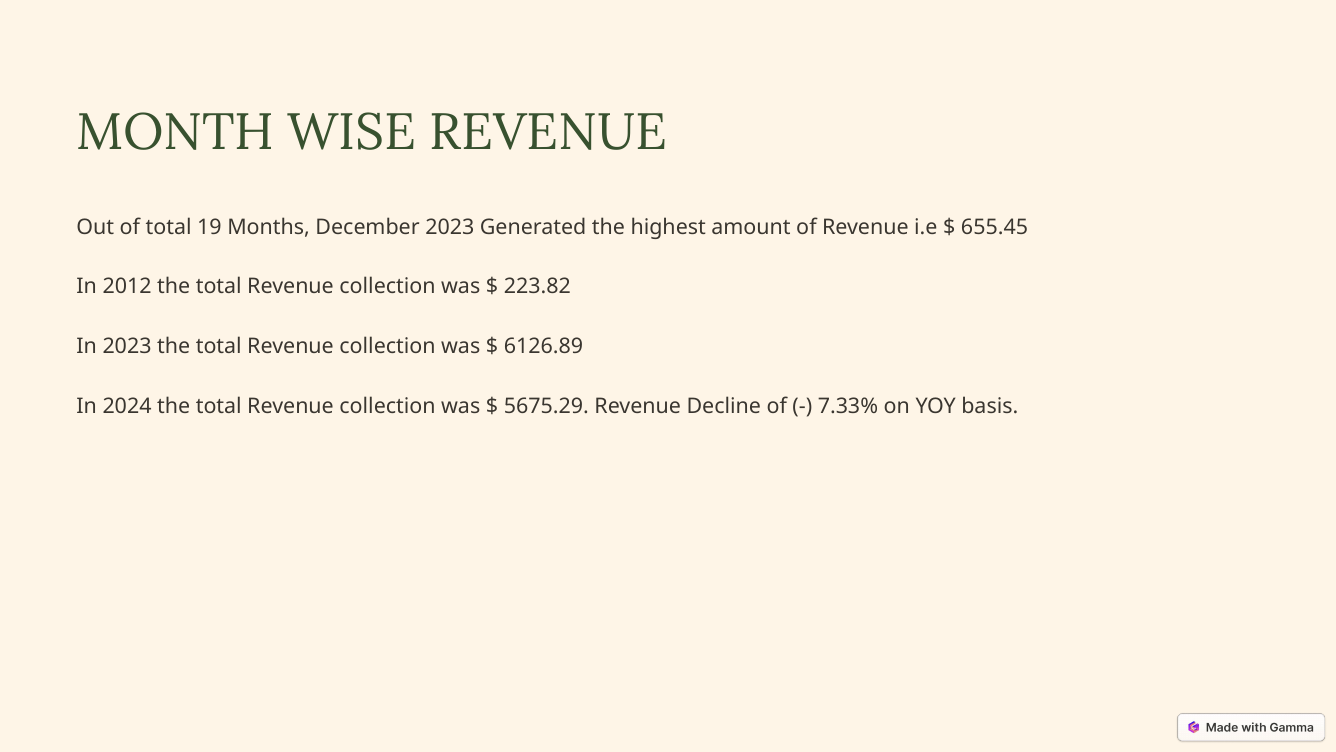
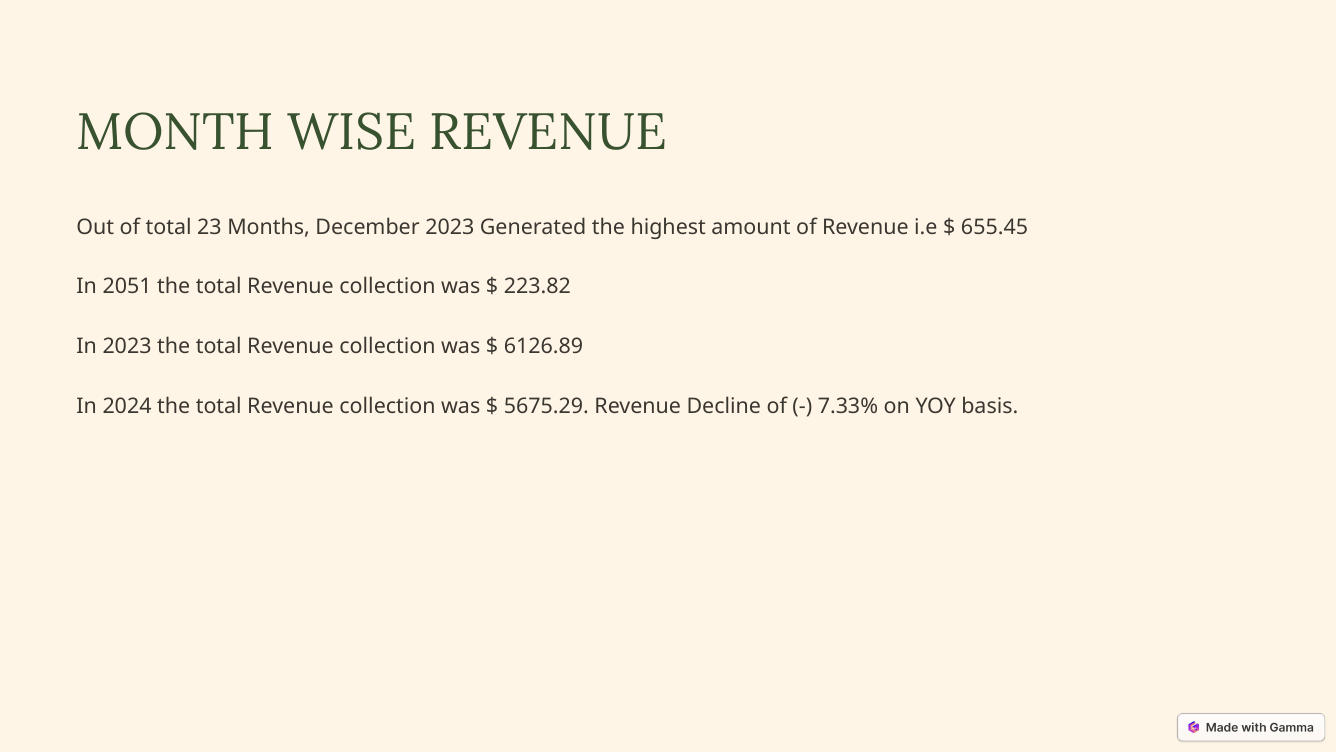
19: 19 -> 23
2012: 2012 -> 2051
